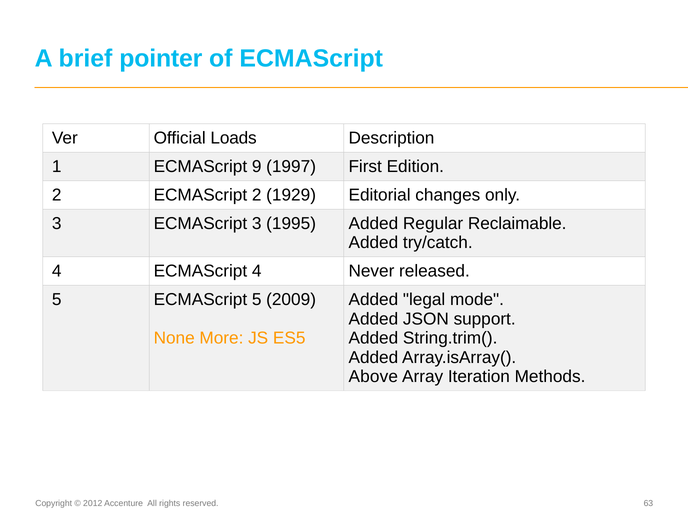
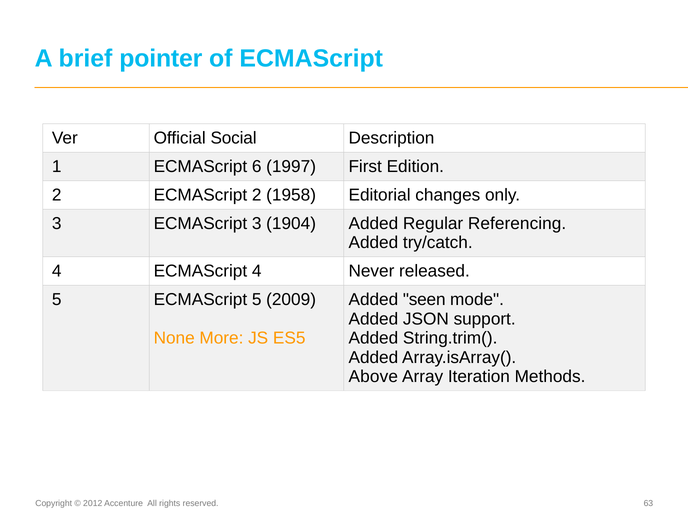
Loads: Loads -> Social
9: 9 -> 6
1929: 1929 -> 1958
1995: 1995 -> 1904
Reclaimable: Reclaimable -> Referencing
legal: legal -> seen
